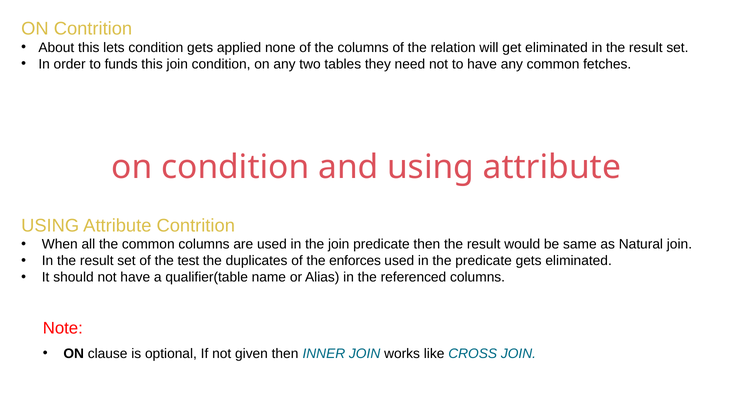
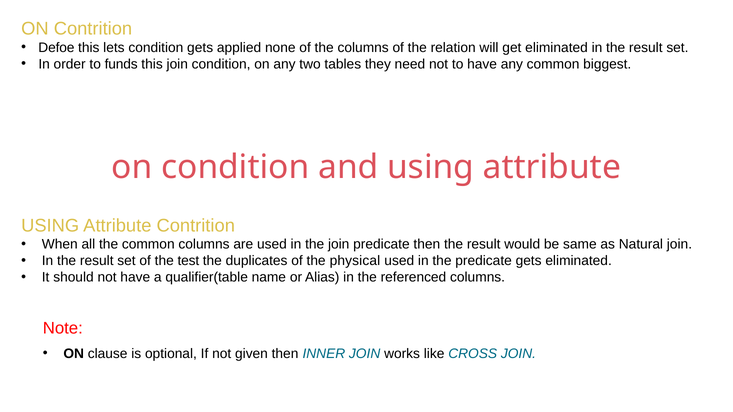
About: About -> Defoe
fetches: fetches -> biggest
enforces: enforces -> physical
